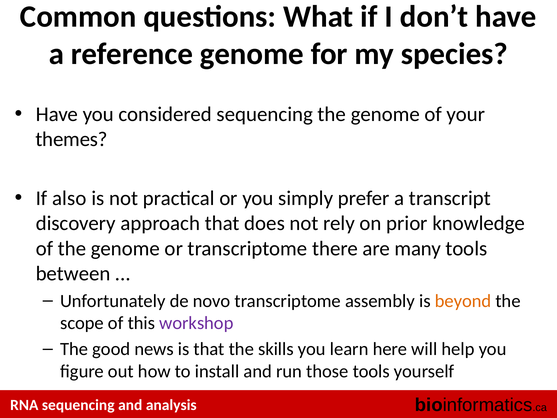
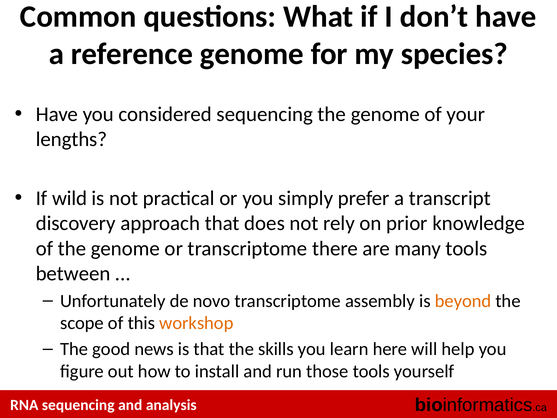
themes: themes -> lengths
also: also -> wild
workshop colour: purple -> orange
